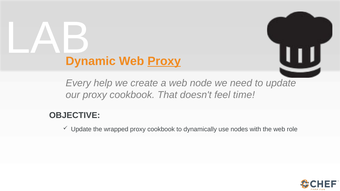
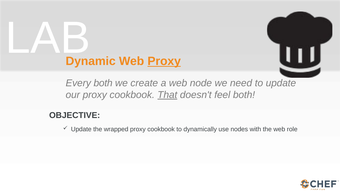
Every help: help -> both
That underline: none -> present
feel time: time -> both
